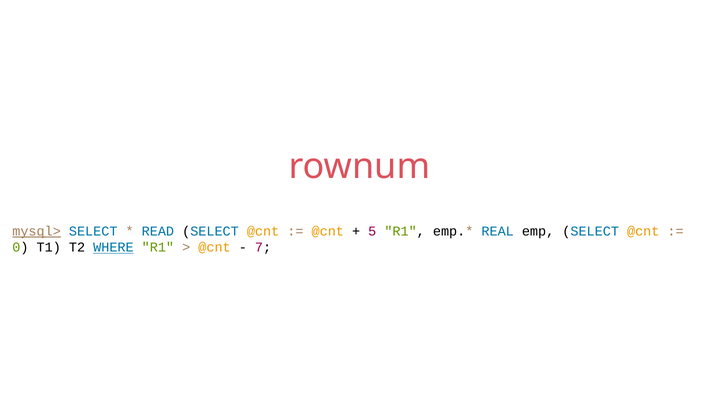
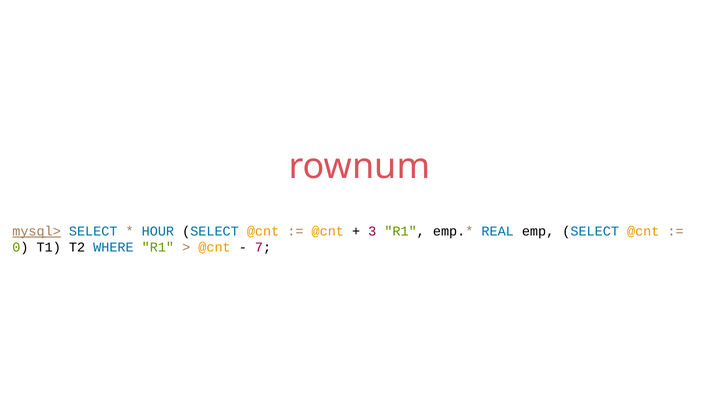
READ: READ -> HOUR
5: 5 -> 3
WHERE underline: present -> none
